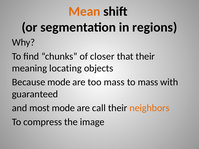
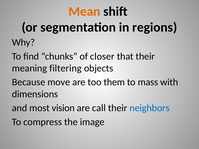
locating: locating -> filtering
Because mode: mode -> move
too mass: mass -> them
guaranteed: guaranteed -> dimensions
most mode: mode -> vision
neighbors colour: orange -> blue
